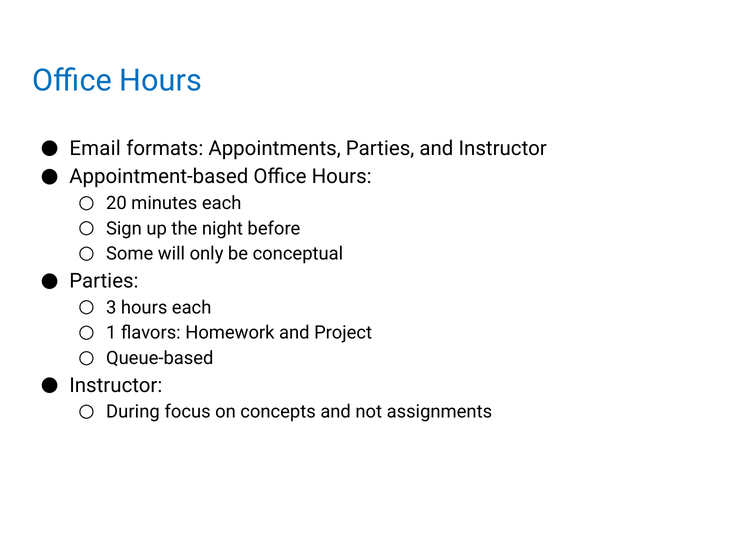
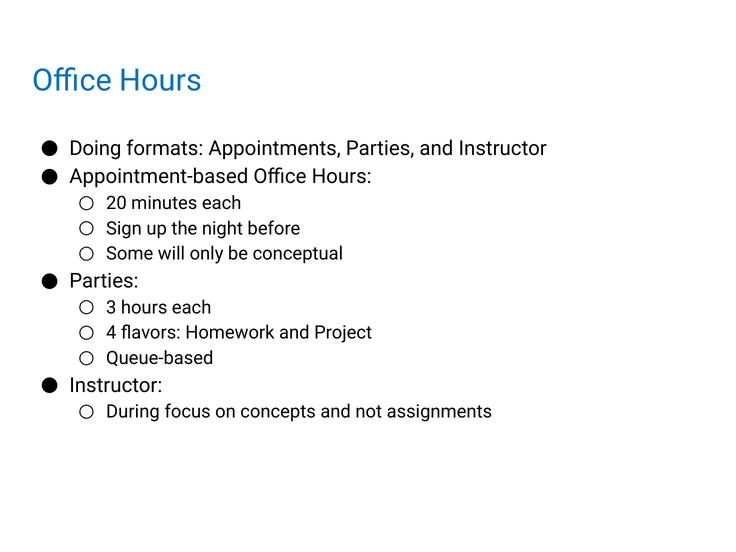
Email: Email -> Doing
1: 1 -> 4
